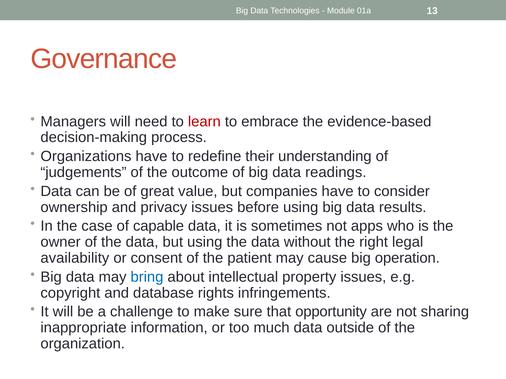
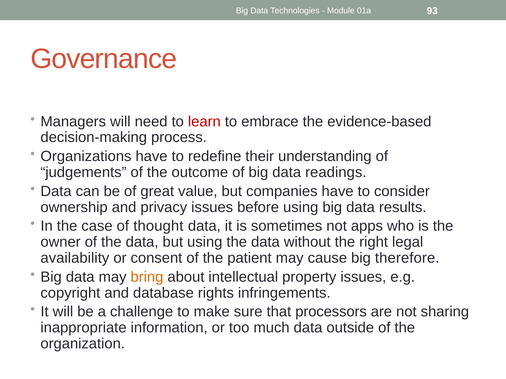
13: 13 -> 93
capable: capable -> thought
operation: operation -> therefore
bring colour: blue -> orange
opportunity: opportunity -> processors
